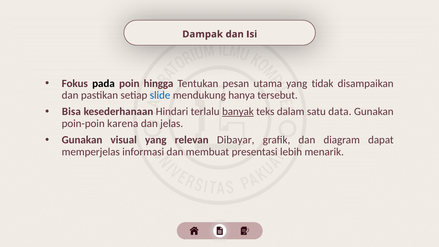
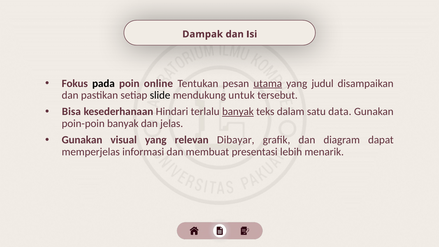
hingga: hingga -> online
utama underline: none -> present
tidak: tidak -> judul
slide colour: blue -> black
hanya: hanya -> untuk
poin-poin karena: karena -> banyak
